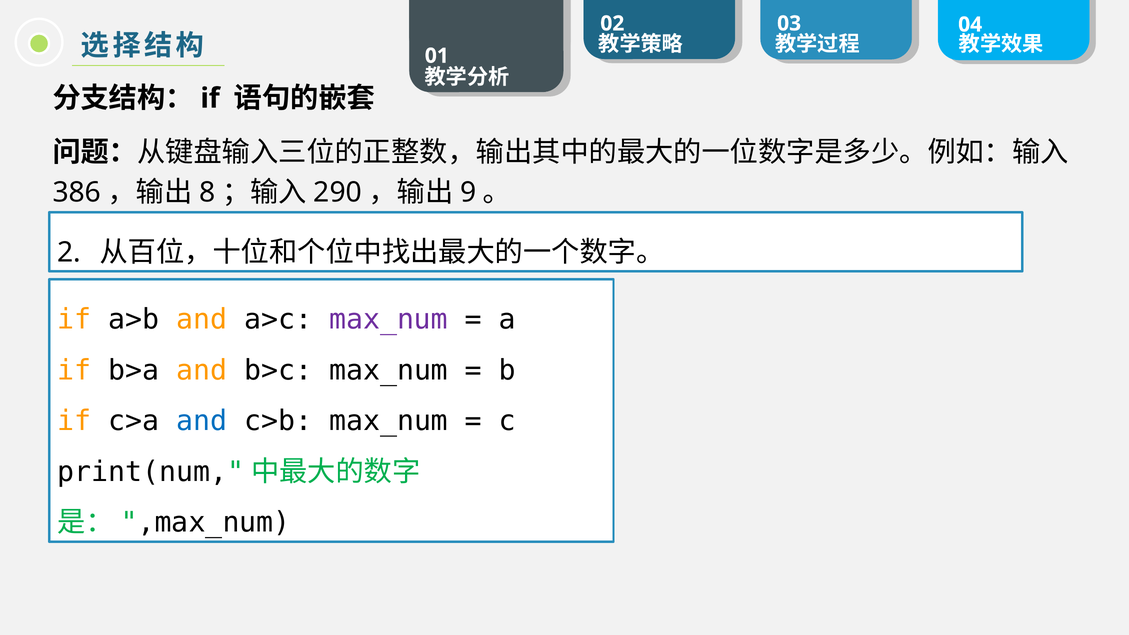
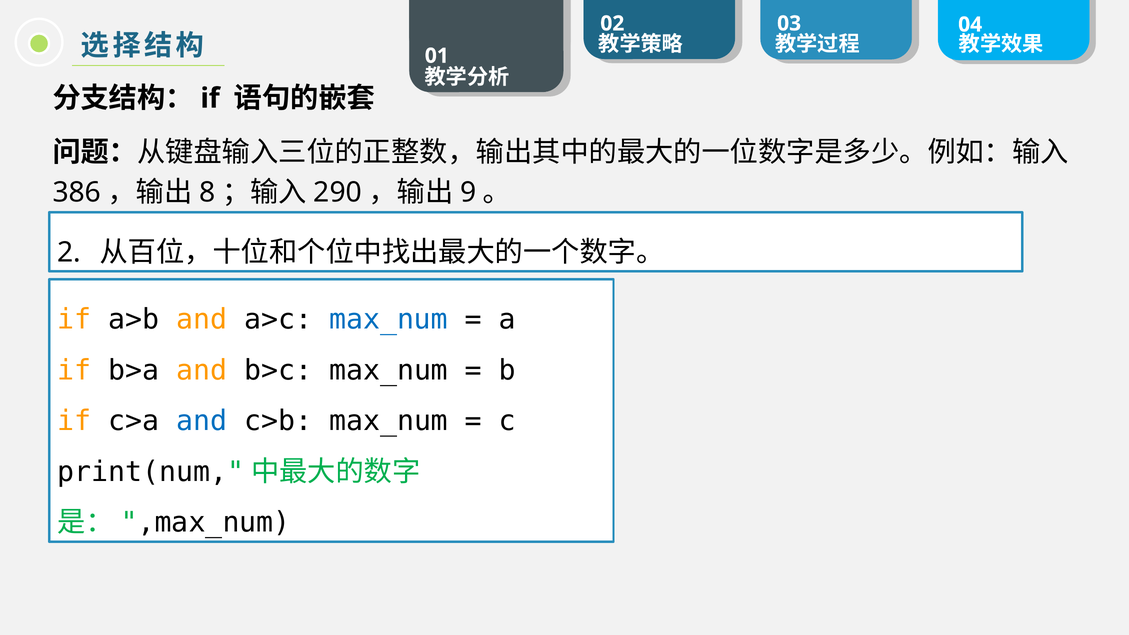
max_num at (389, 319) colour: purple -> blue
